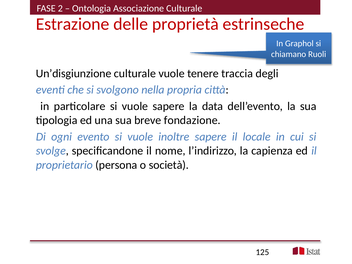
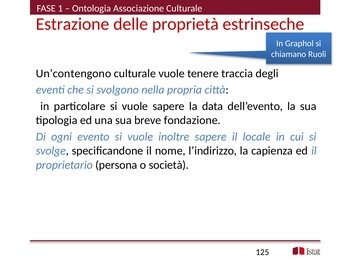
2: 2 -> 1
Un’disgiunzione: Un’disgiunzione -> Un’contengono
